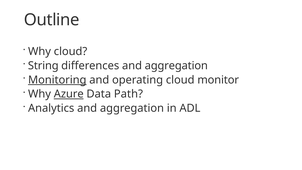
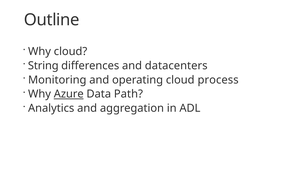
differences and aggregation: aggregation -> datacenters
Monitoring underline: present -> none
monitor: monitor -> process
